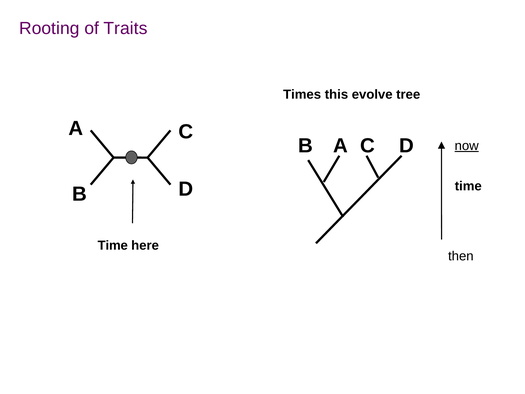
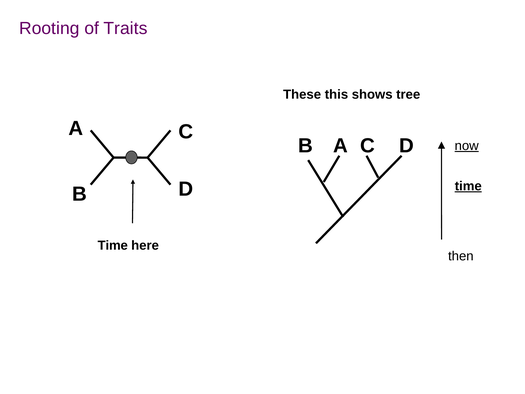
Times: Times -> These
evolve: evolve -> shows
time at (468, 186) underline: none -> present
